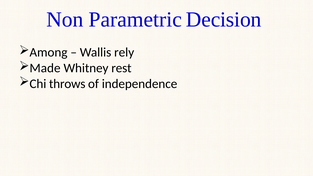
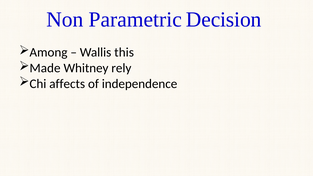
rely: rely -> this
rest: rest -> rely
throws: throws -> affects
